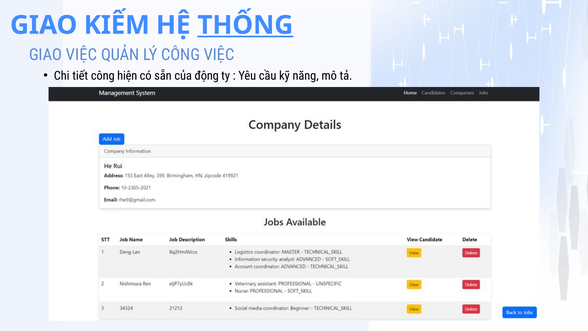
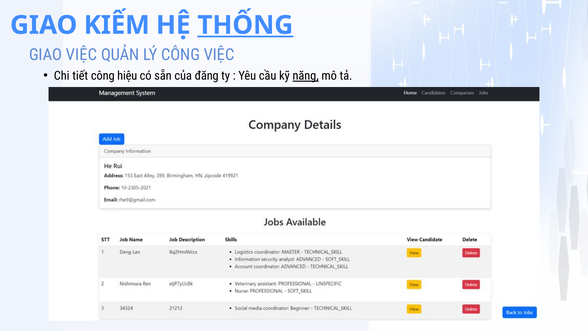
hiện: hiện -> hiệu
động: động -> đăng
năng underline: none -> present
